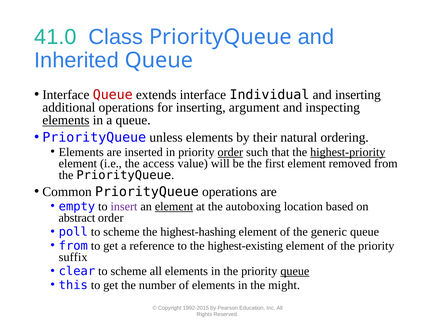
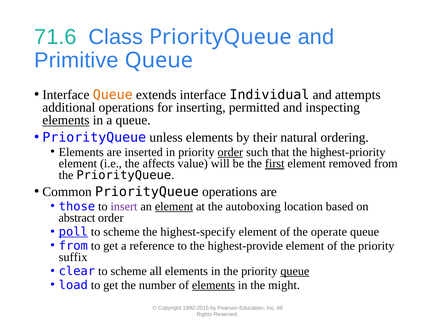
41.0: 41.0 -> 71.6
Inherited: Inherited -> Primitive
Queue at (113, 95) colour: red -> orange
and inserting: inserting -> attempts
argument: argument -> permitted
highest-priority underline: present -> none
access: access -> affects
first underline: none -> present
empty: empty -> those
poll underline: none -> present
highest-hashing: highest-hashing -> highest-specify
generic: generic -> operate
highest-existing: highest-existing -> highest-provide
this: this -> load
elements at (213, 285) underline: none -> present
